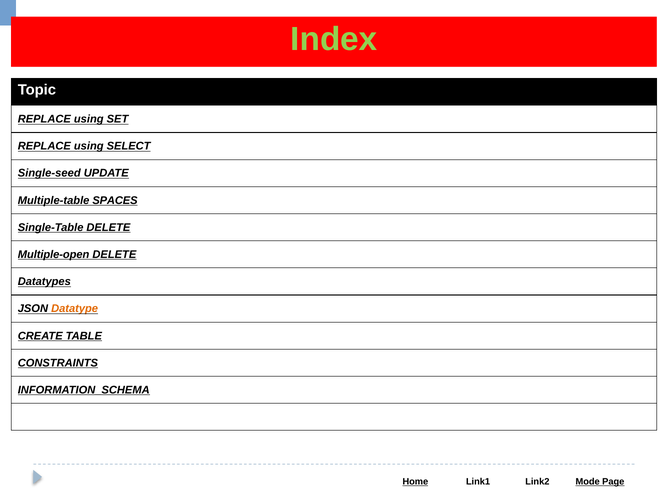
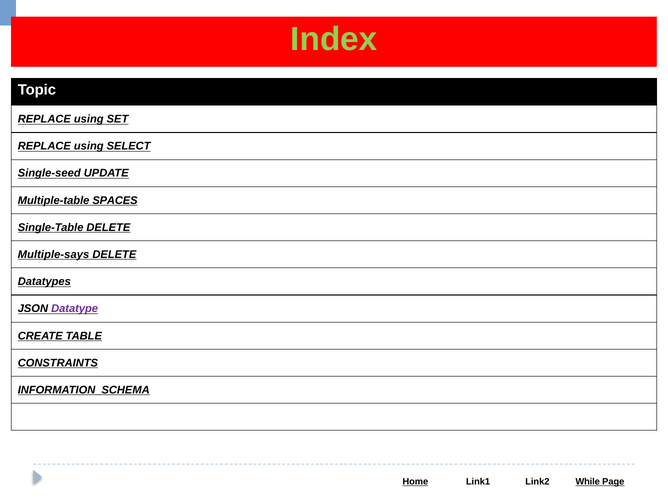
Multiple-open: Multiple-open -> Multiple-says
Datatype colour: orange -> purple
Mode: Mode -> While
